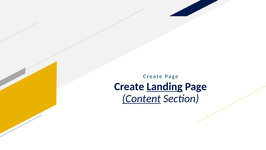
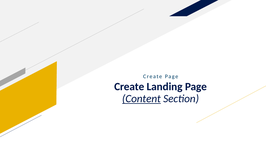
Landing underline: present -> none
